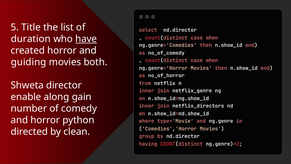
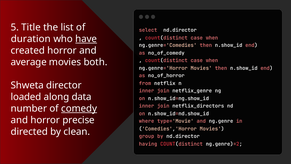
guiding: guiding -> average
enable: enable -> loaded
gain: gain -> data
comedy underline: none -> present
python: python -> precise
